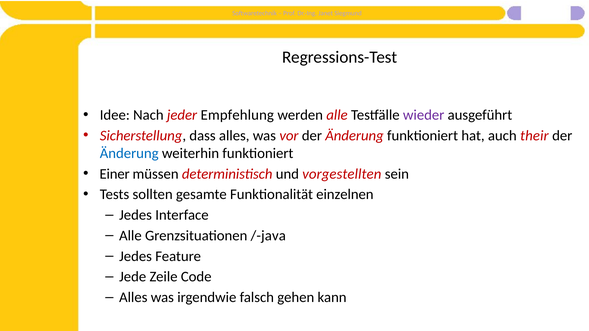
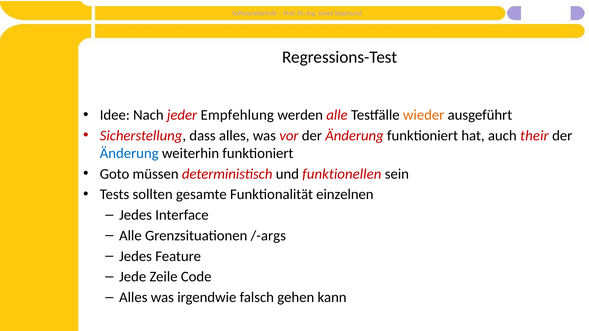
wieder colour: purple -> orange
Einer: Einer -> Goto
vorgestellten: vorgestellten -> funktionellen
/-java: /-java -> /-args
